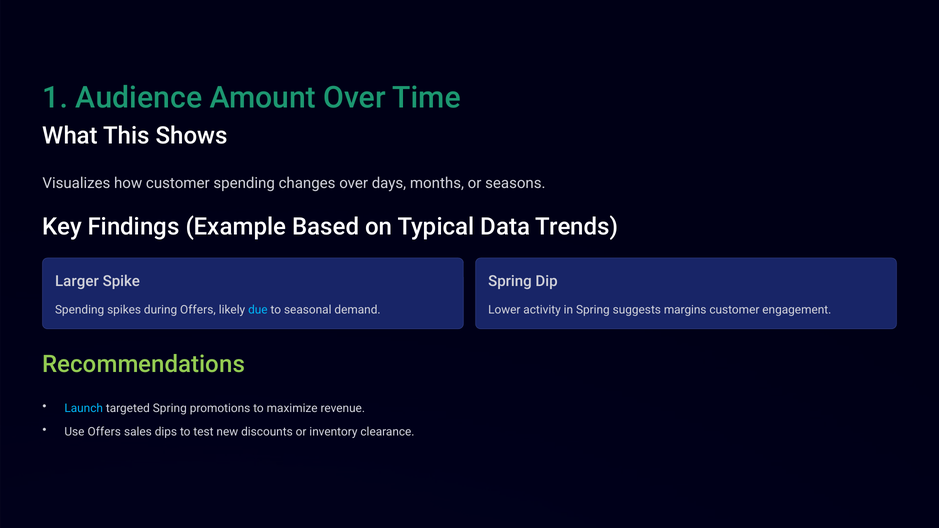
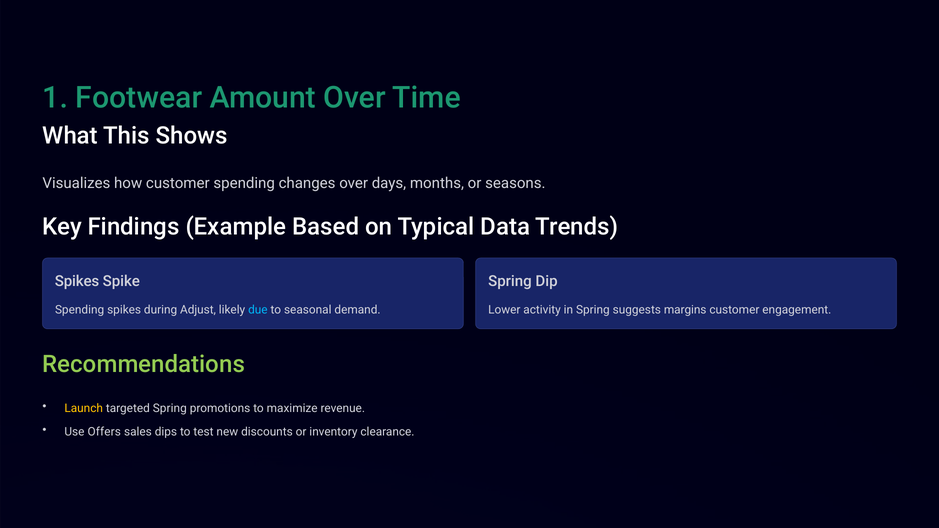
Audience: Audience -> Footwear
Larger at (77, 281): Larger -> Spikes
during Offers: Offers -> Adjust
Launch colour: light blue -> yellow
